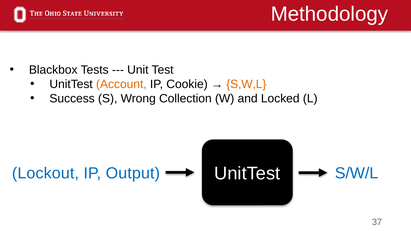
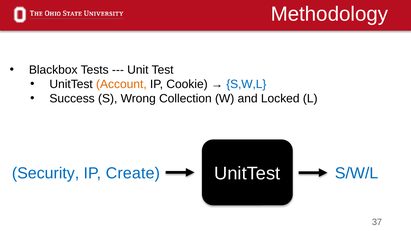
S,W,L colour: orange -> blue
Lockout: Lockout -> Security
Output: Output -> Create
